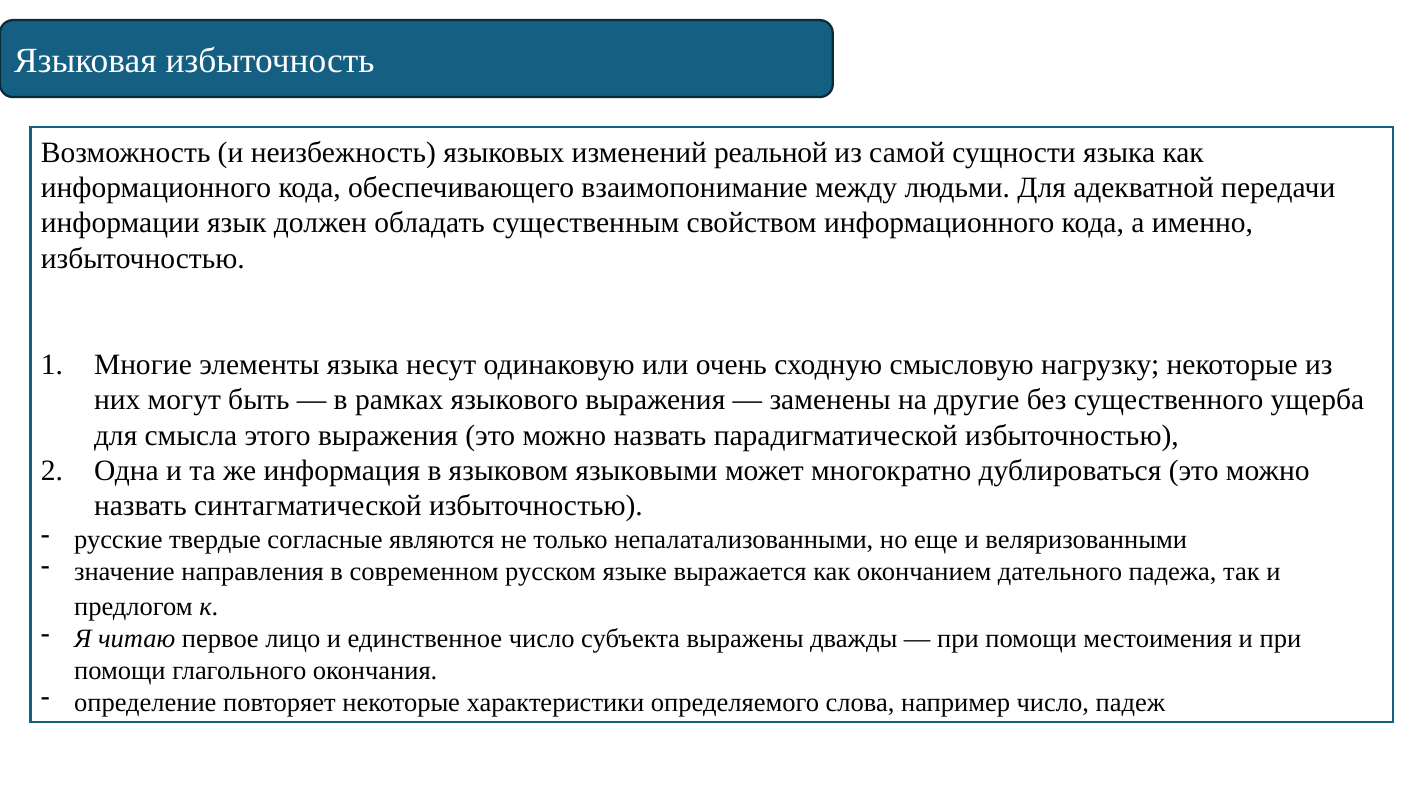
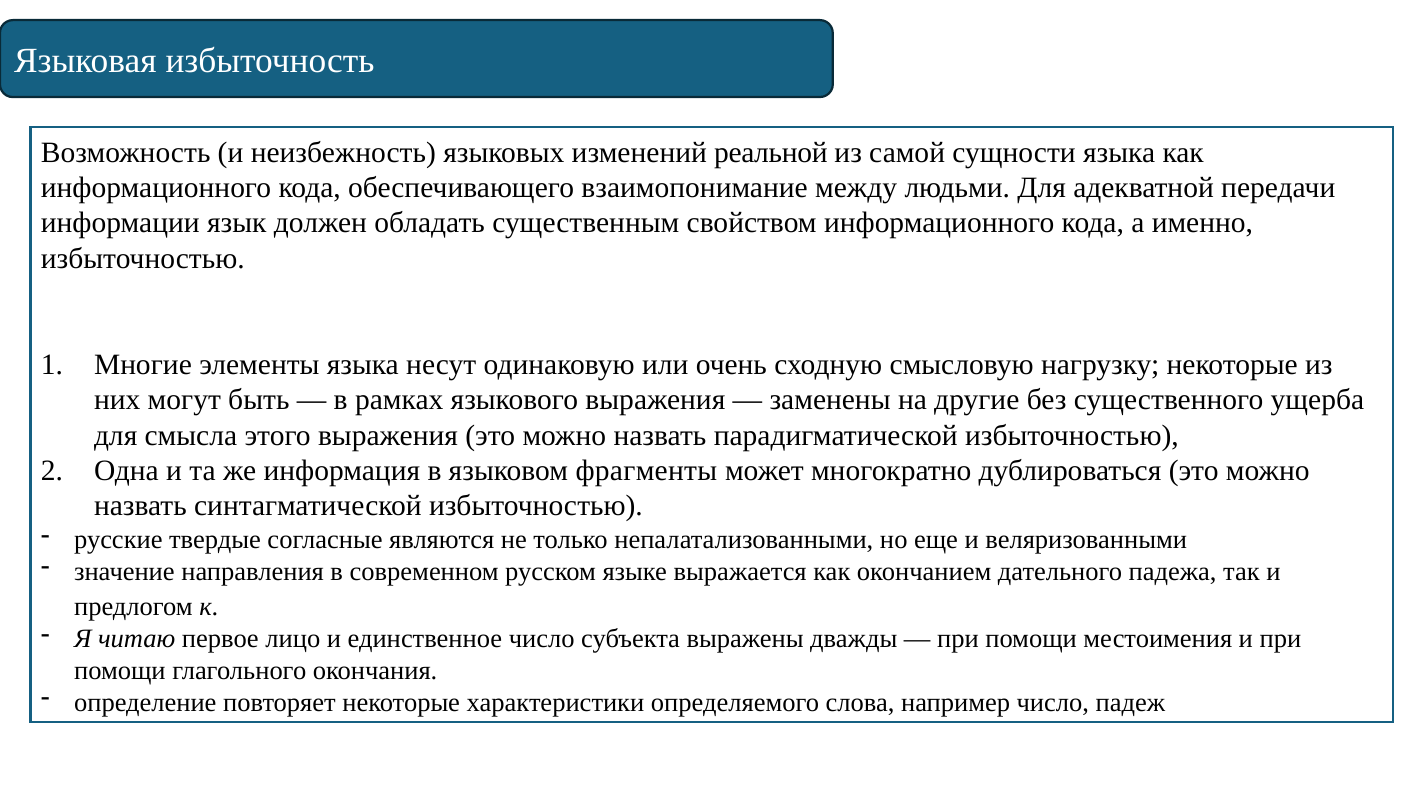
языковыми: языковыми -> фрагменты
